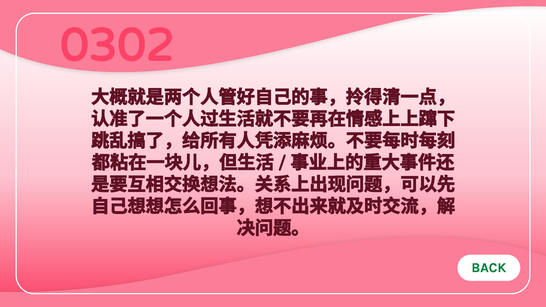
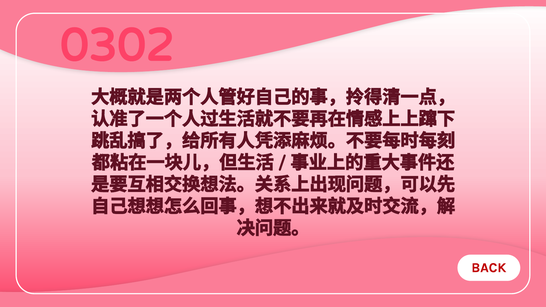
BACK colour: green -> red
